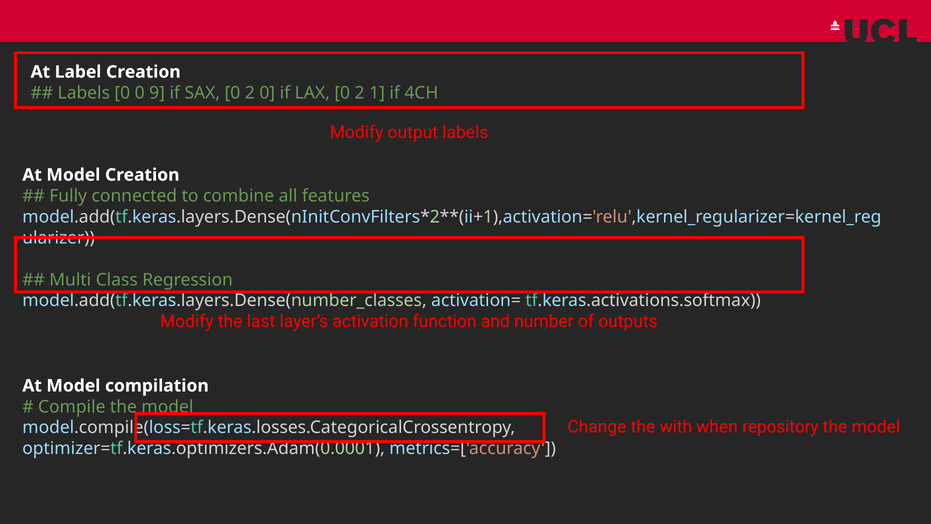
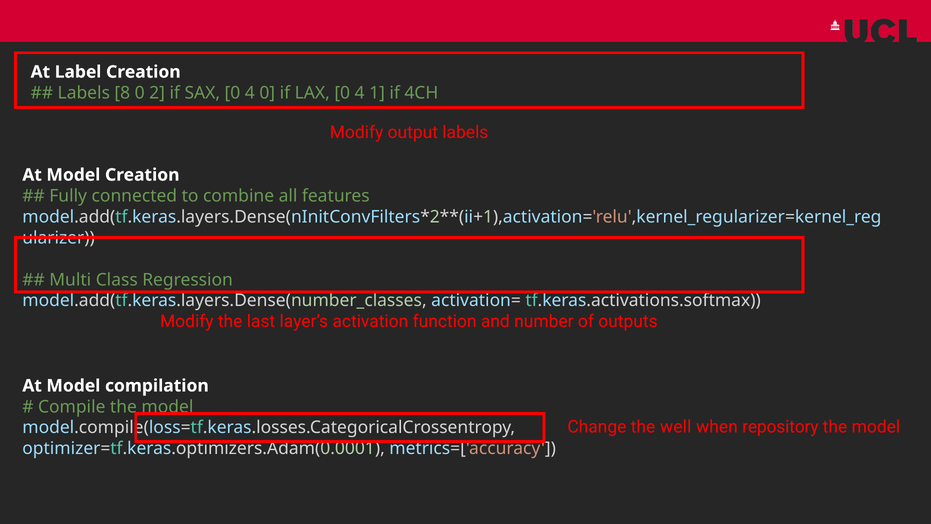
Labels 0: 0 -> 8
9: 9 -> 2
SAX 0 2: 2 -> 4
LAX 0 2: 2 -> 4
with: with -> well
